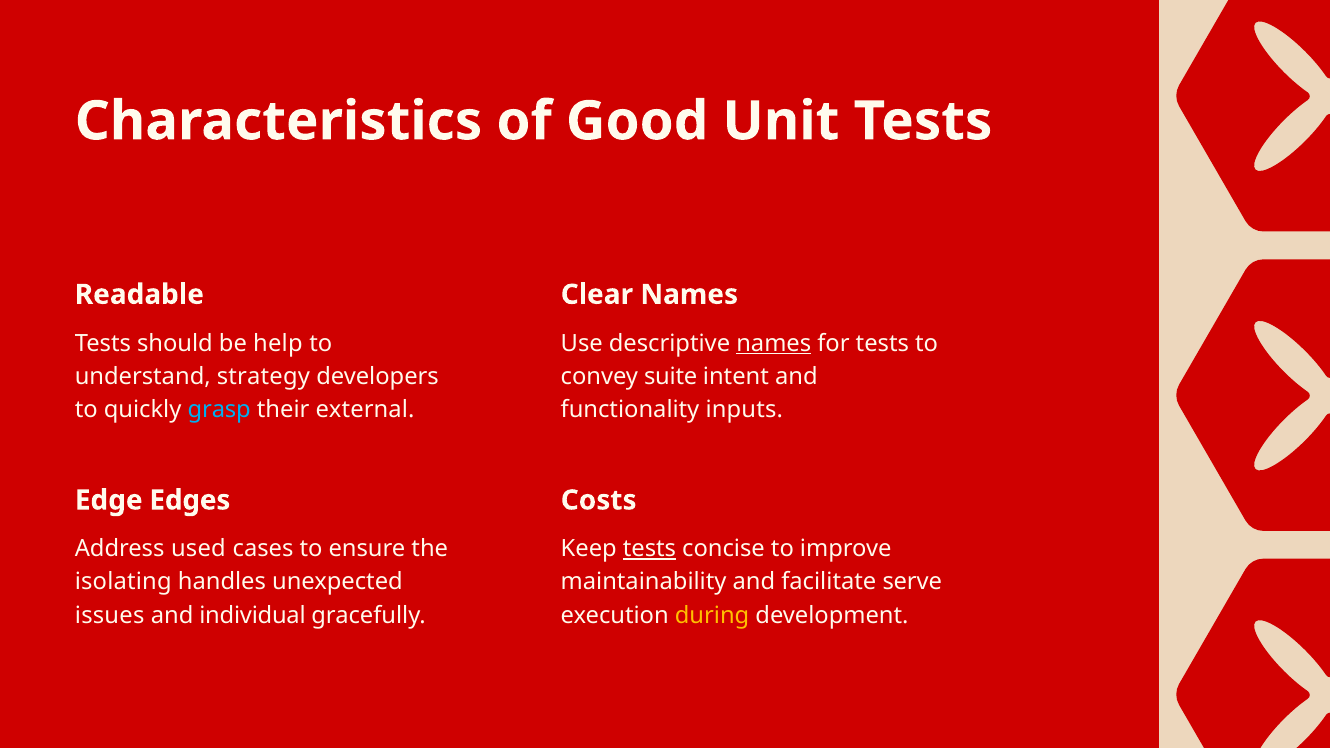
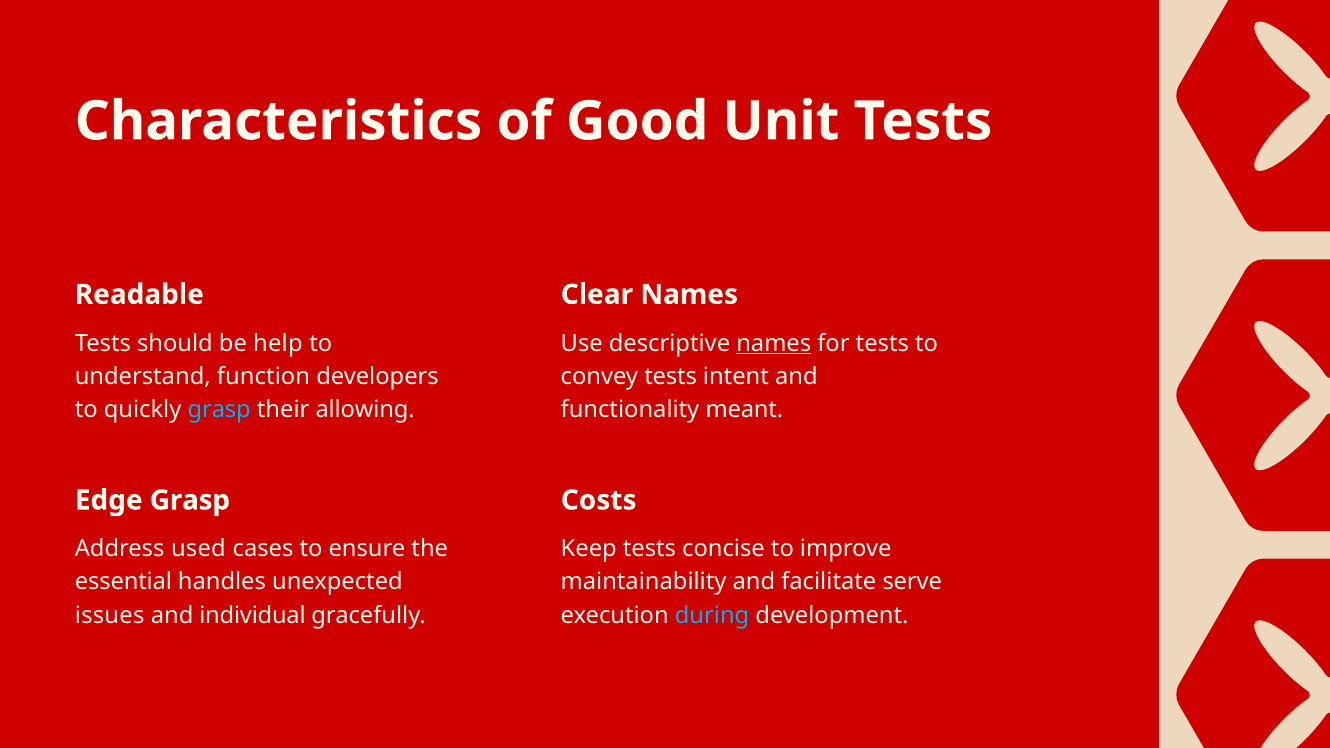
strategy: strategy -> function
convey suite: suite -> tests
external: external -> allowing
inputs: inputs -> meant
Edge Edges: Edges -> Grasp
tests at (649, 549) underline: present -> none
isolating: isolating -> essential
during colour: yellow -> light blue
